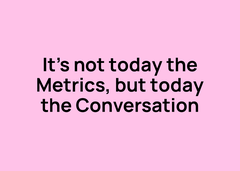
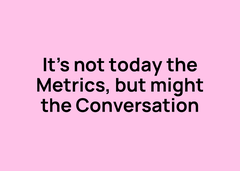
but today: today -> might
